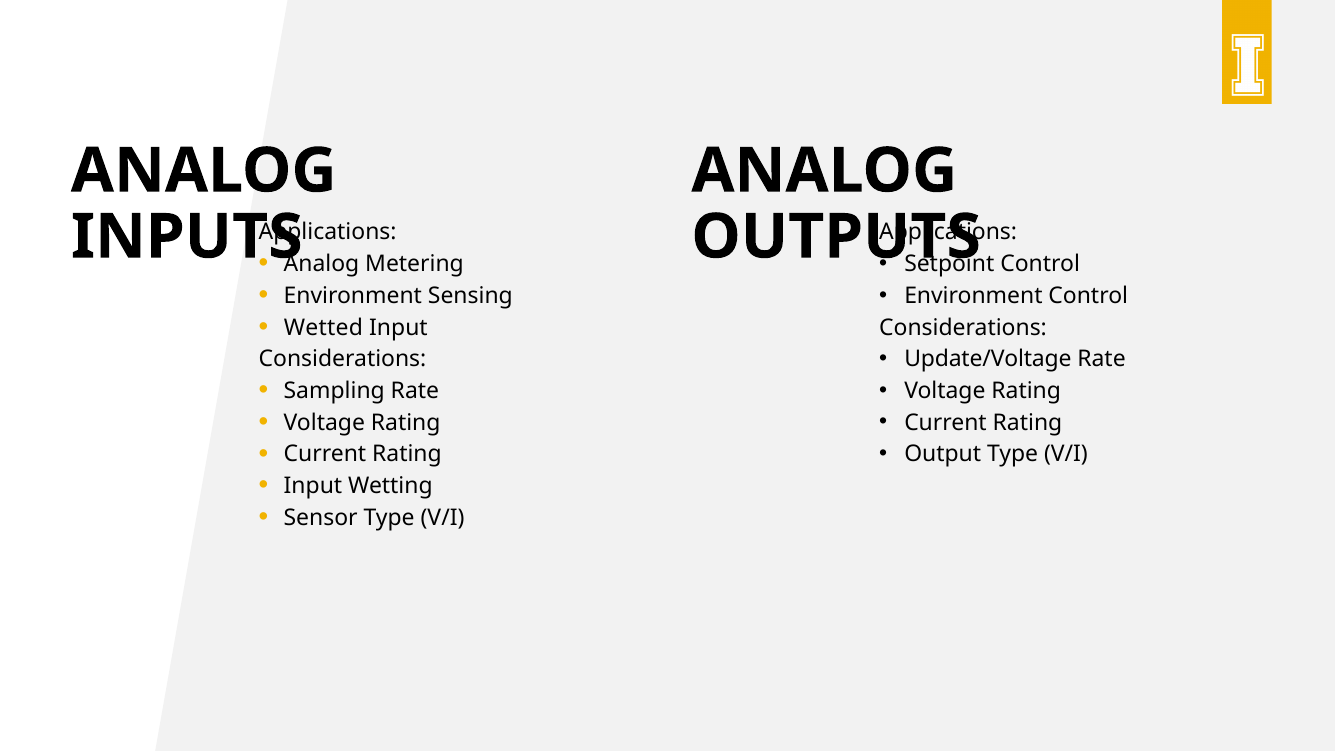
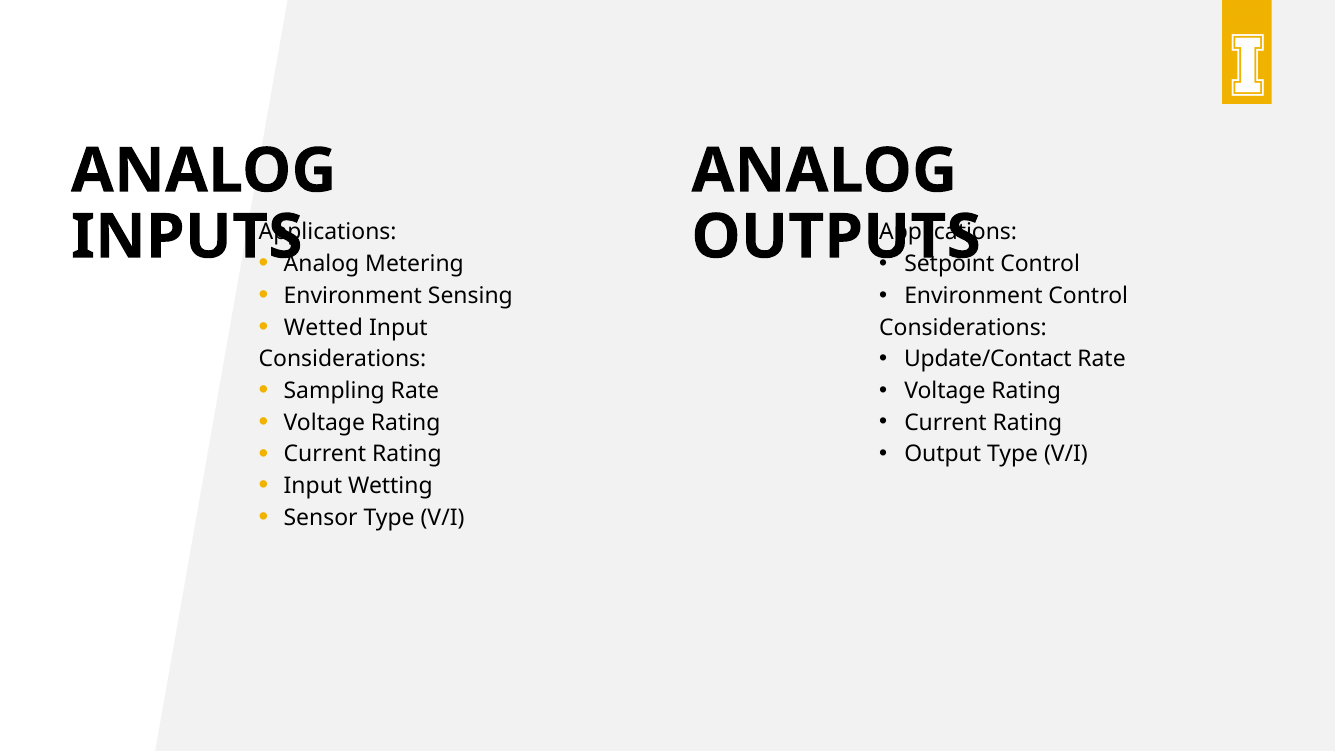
Update/Voltage: Update/Voltage -> Update/Contact
